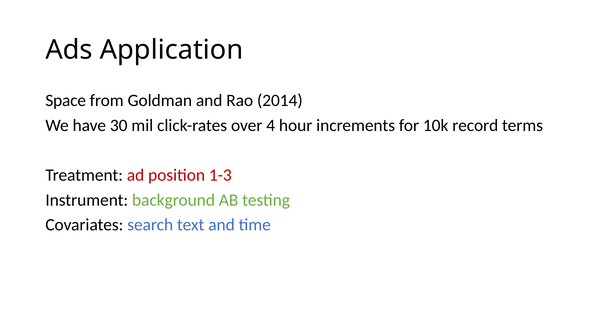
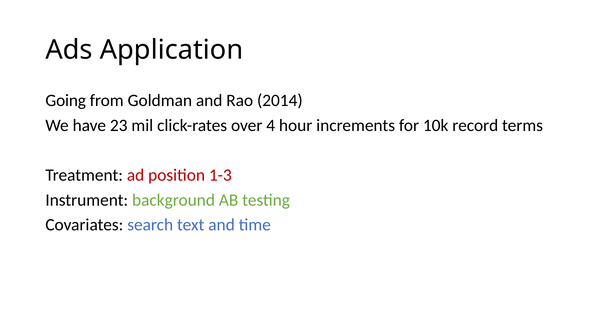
Space: Space -> Going
30: 30 -> 23
